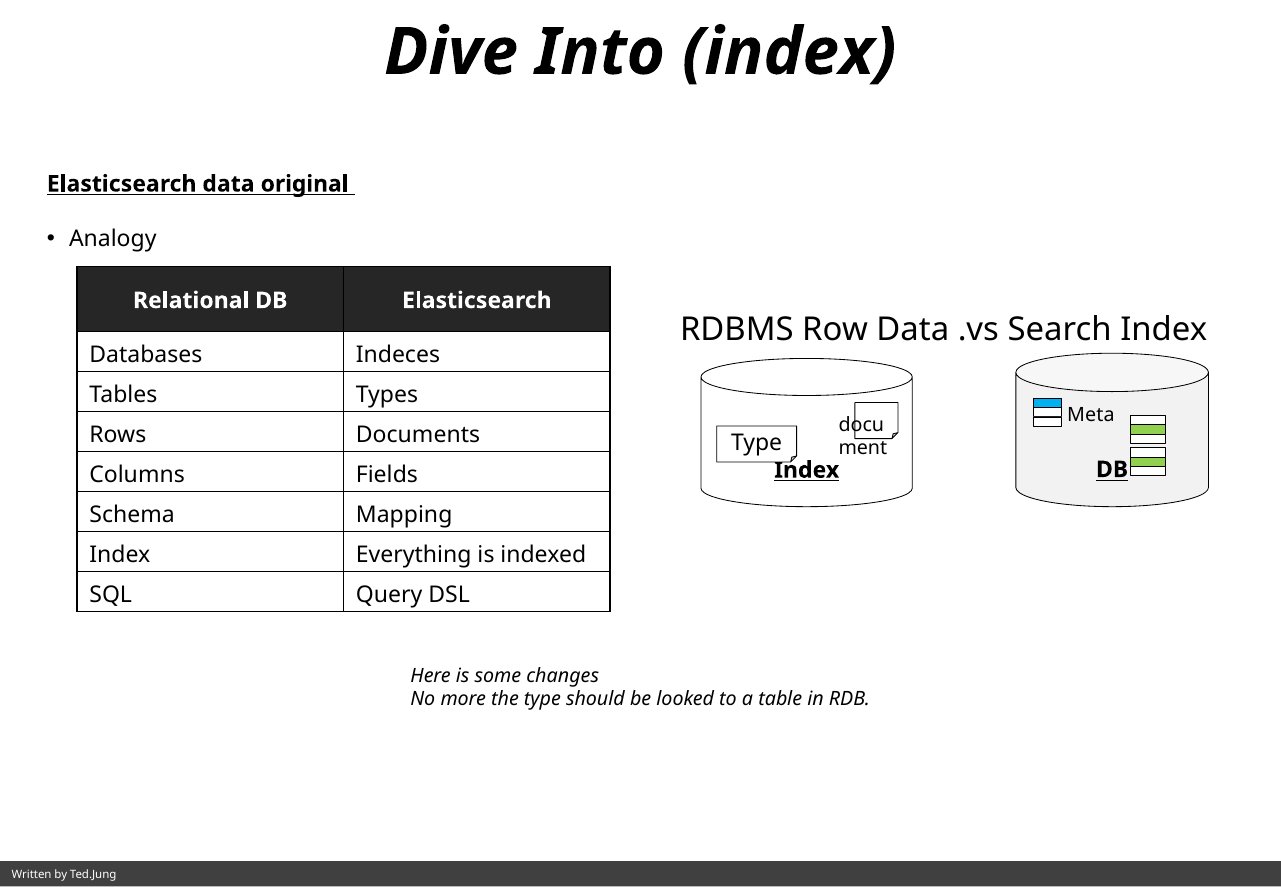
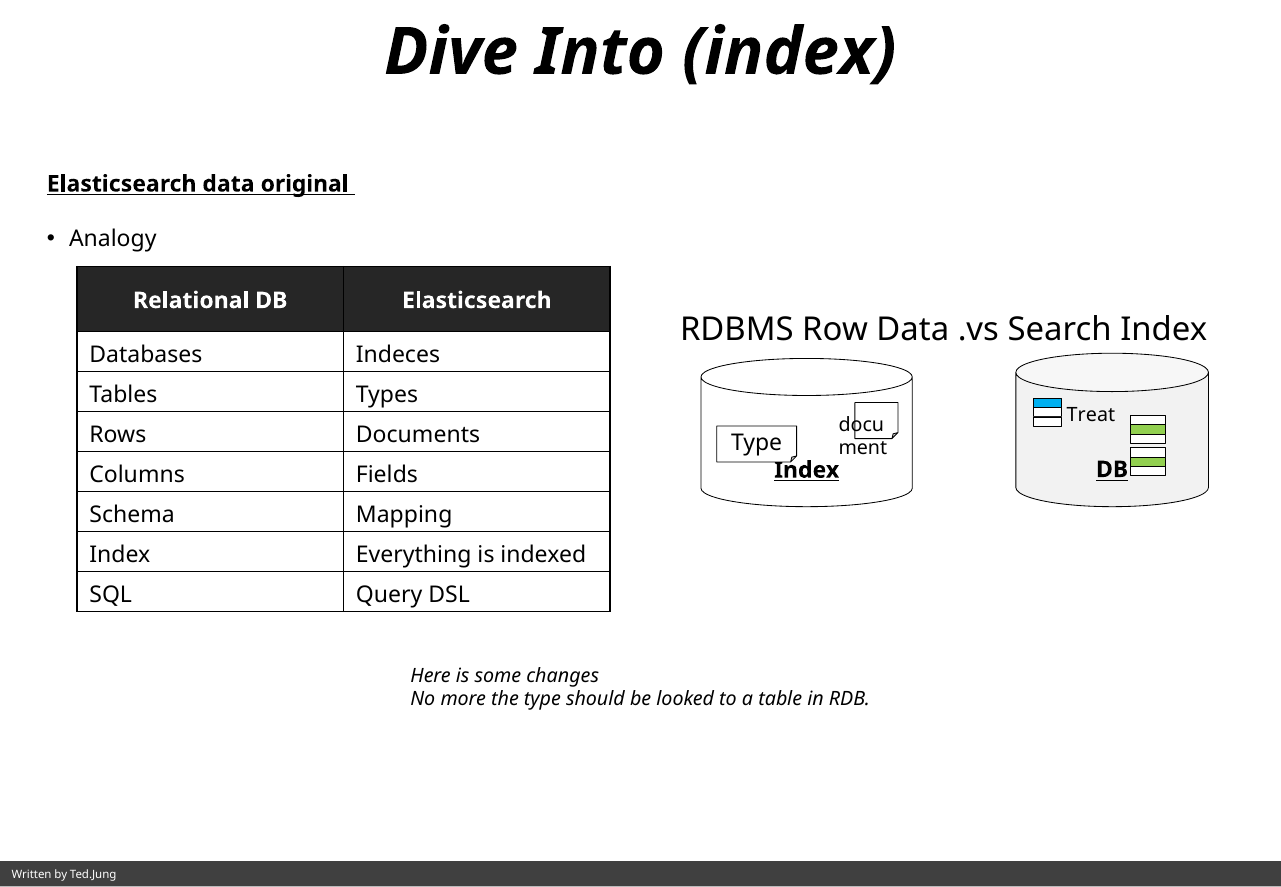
Meta: Meta -> Treat
